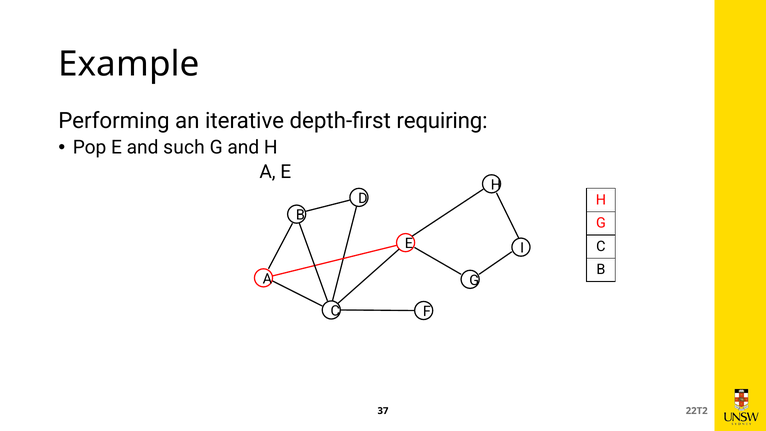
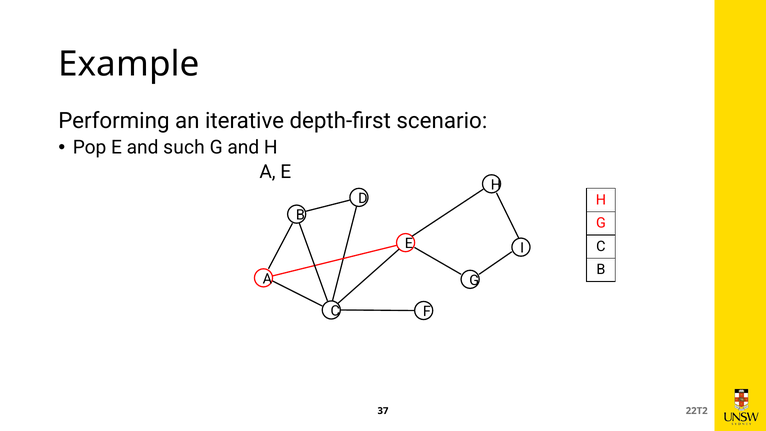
requiring: requiring -> scenario
